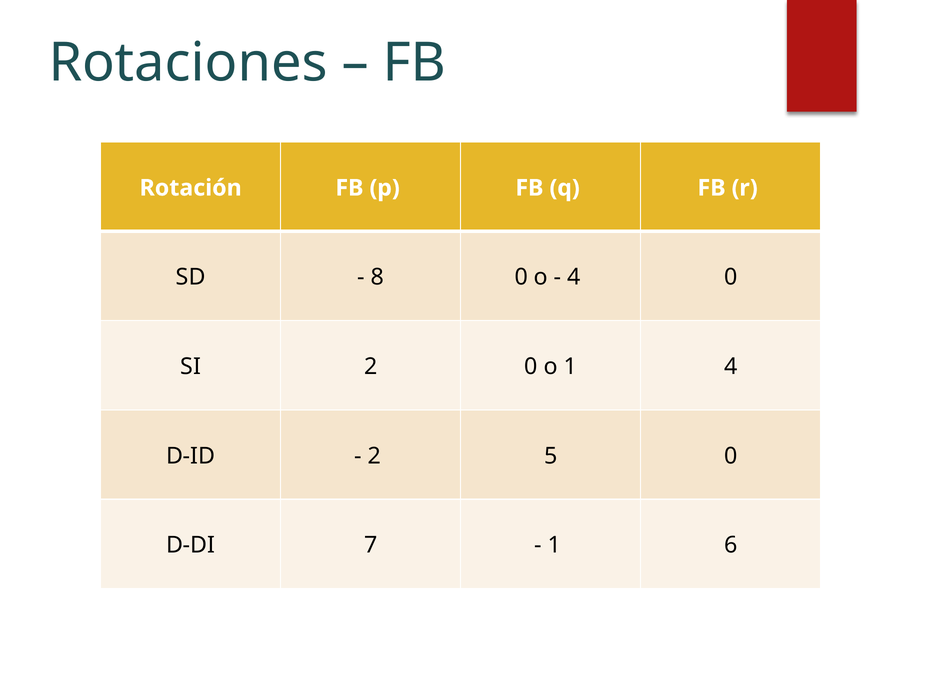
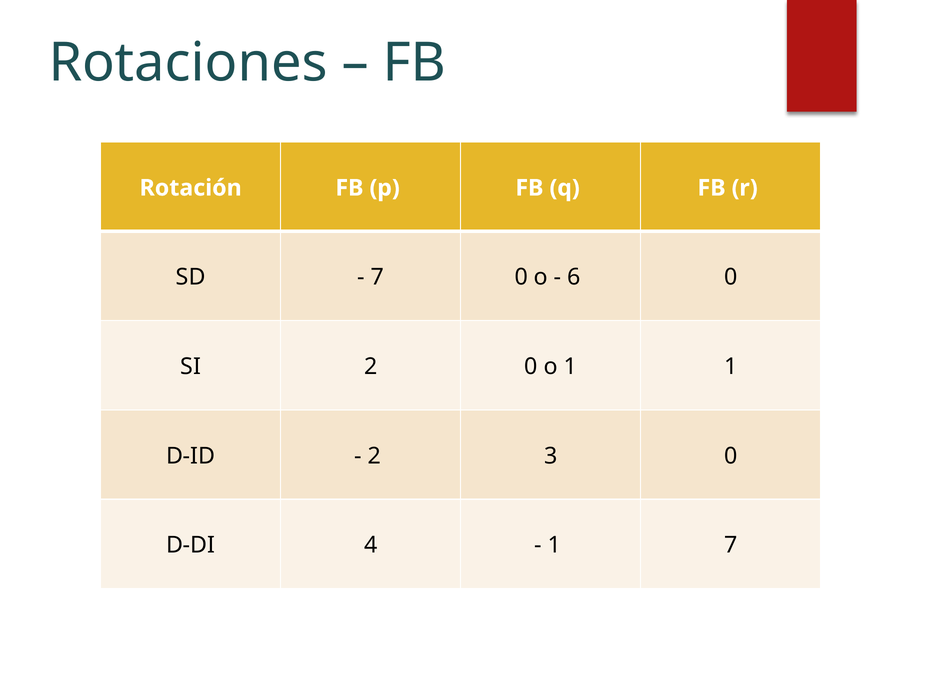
8 at (377, 277): 8 -> 7
4 at (574, 277): 4 -> 6
1 4: 4 -> 1
5: 5 -> 3
7: 7 -> 4
1 6: 6 -> 7
